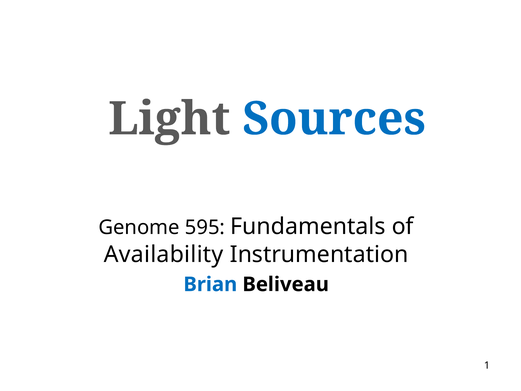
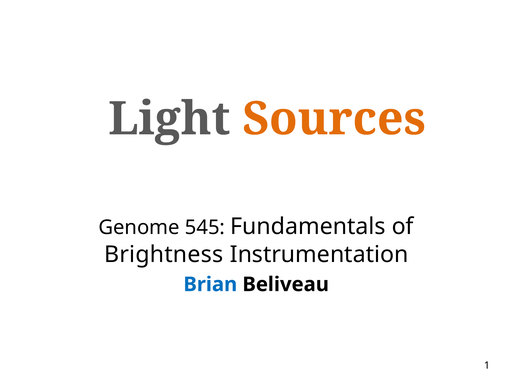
Sources colour: blue -> orange
595: 595 -> 545
Availability: Availability -> Brightness
